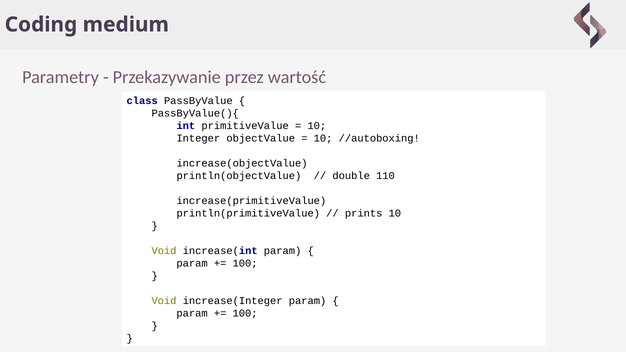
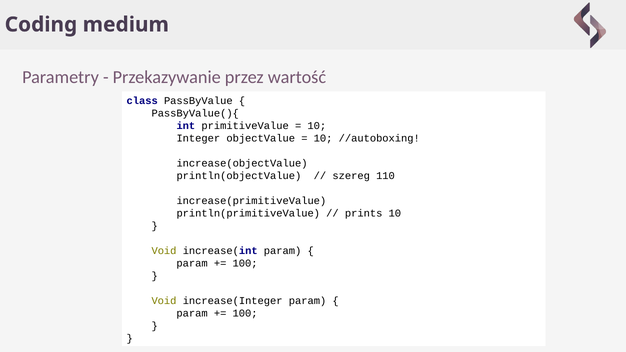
double: double -> szereg
